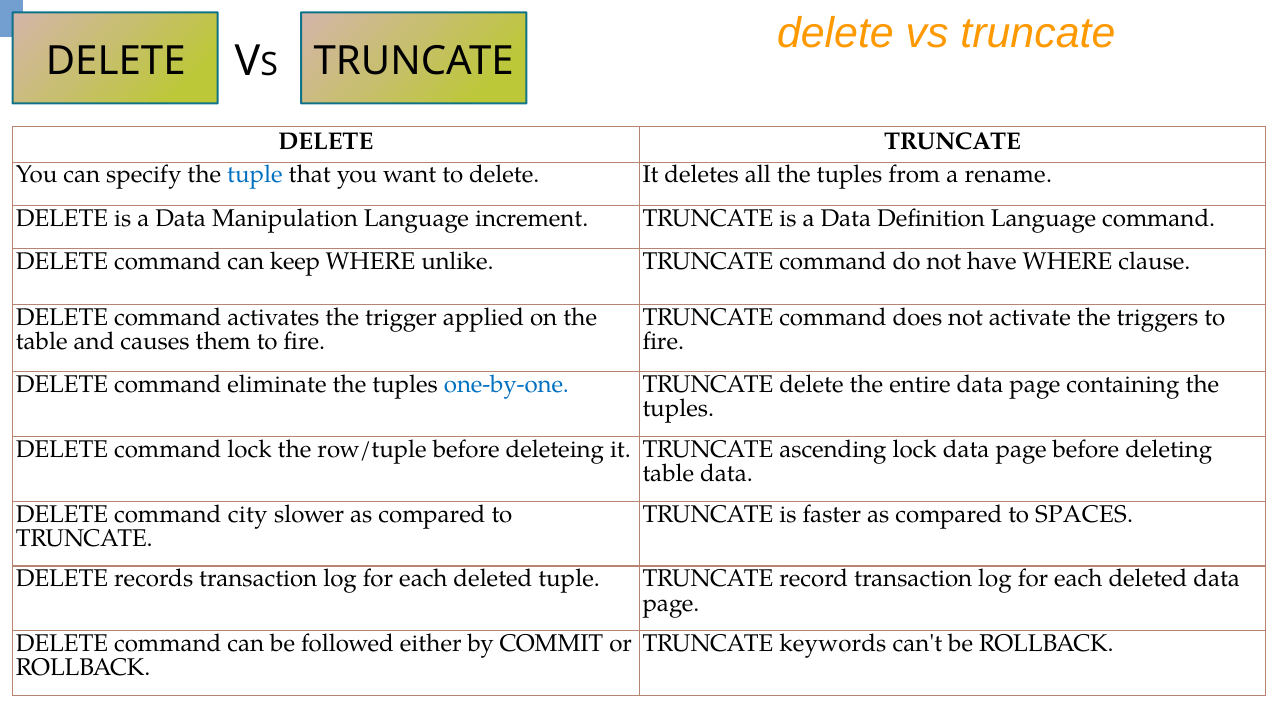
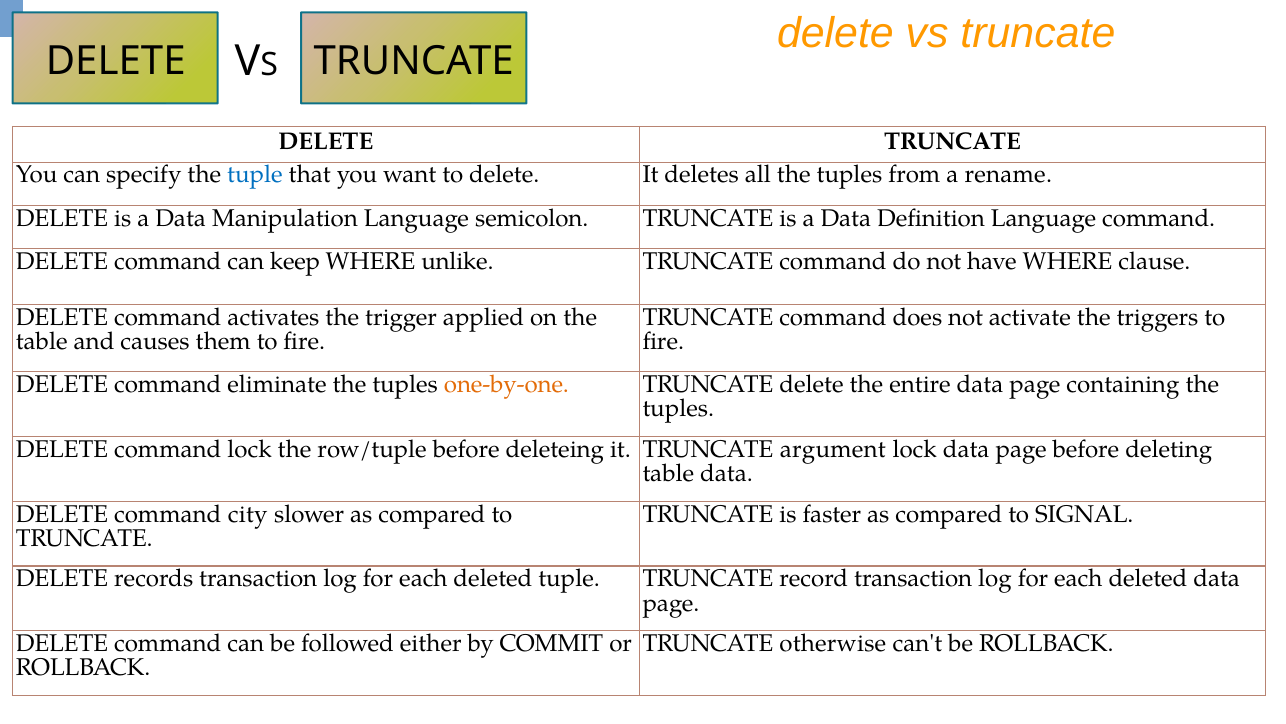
increment: increment -> semicolon
one-by-one colour: blue -> orange
ascending: ascending -> argument
SPACES: SPACES -> SIGNAL
keywords: keywords -> otherwise
